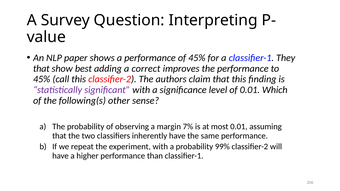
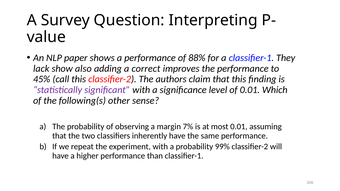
of 45%: 45% -> 88%
that at (41, 69): that -> lack
best: best -> also
